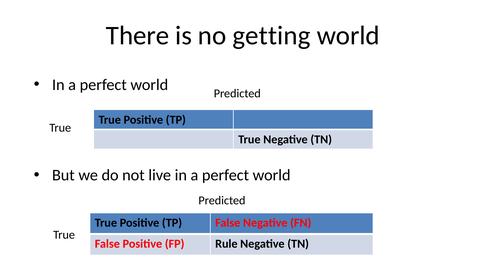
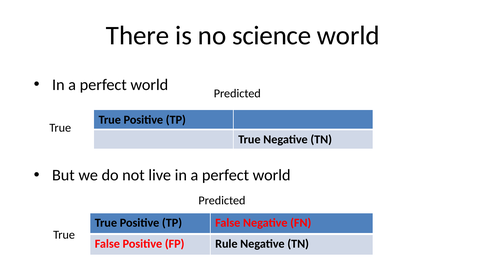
getting: getting -> science
